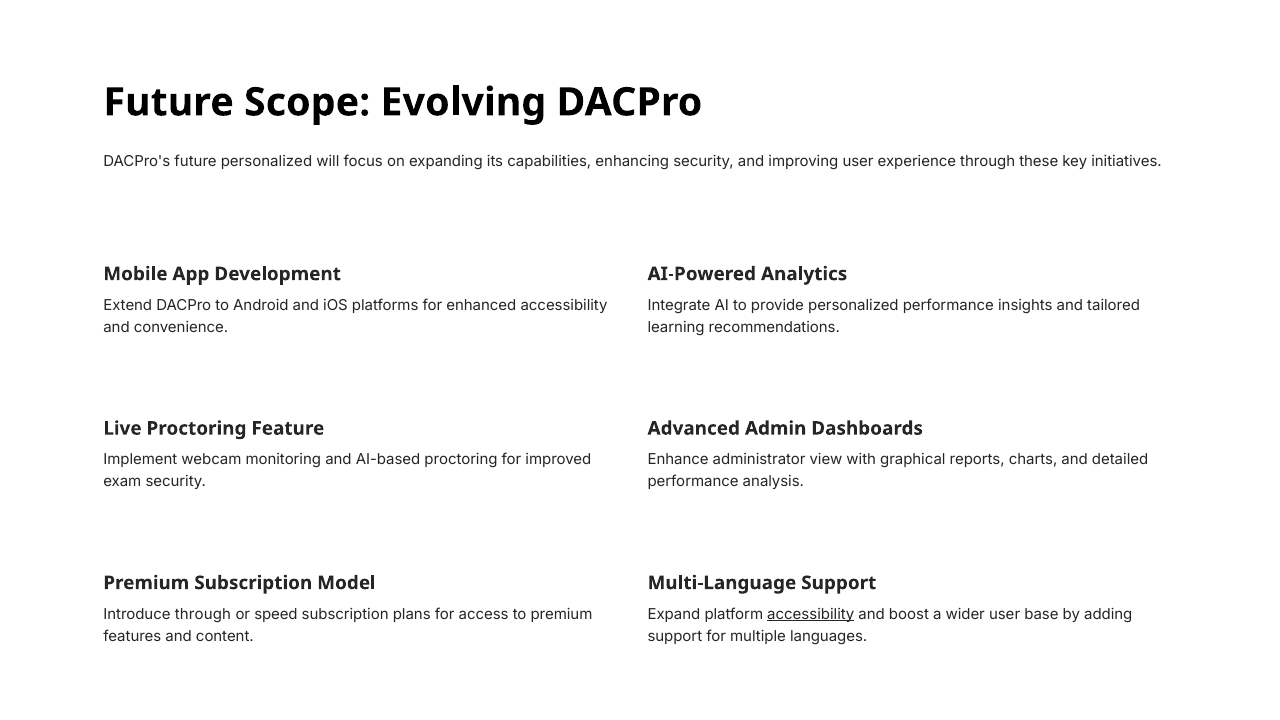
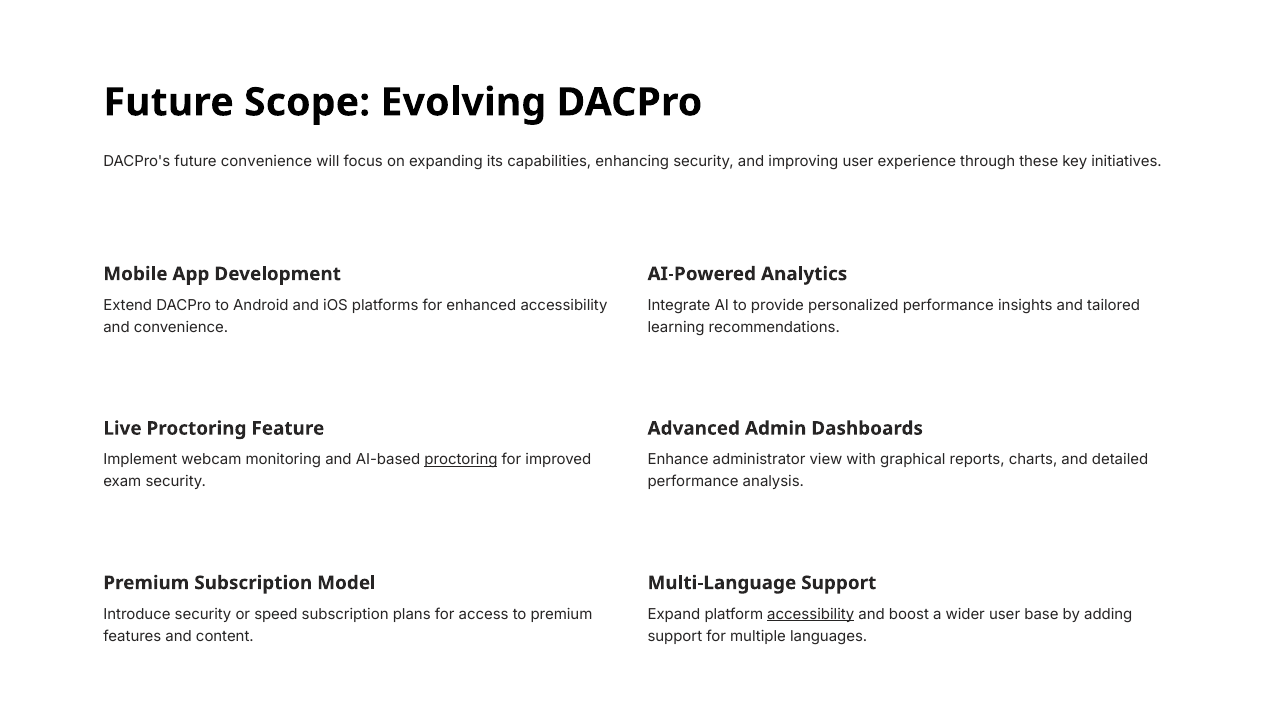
future personalized: personalized -> convenience
proctoring at (461, 460) underline: none -> present
Introduce through: through -> security
